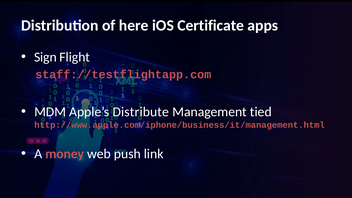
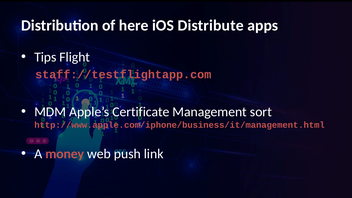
Certificate: Certificate -> Distribute
Sign: Sign -> Tips
Distribute: Distribute -> Certificate
tied: tied -> sort
